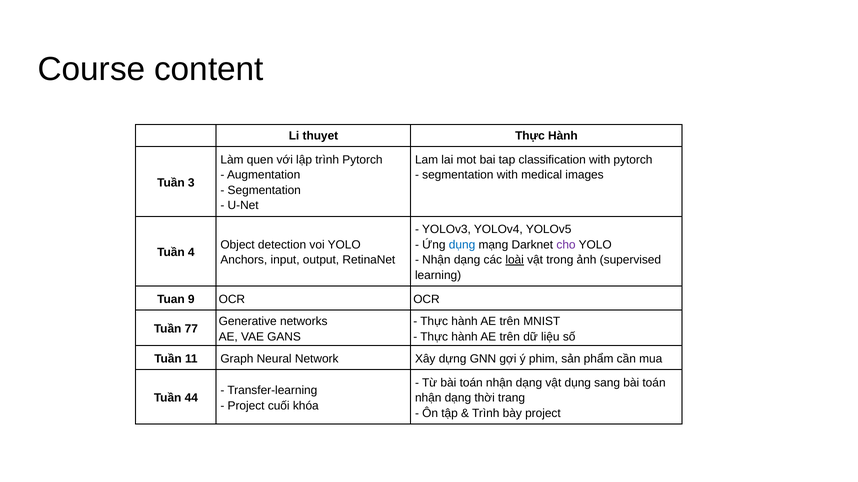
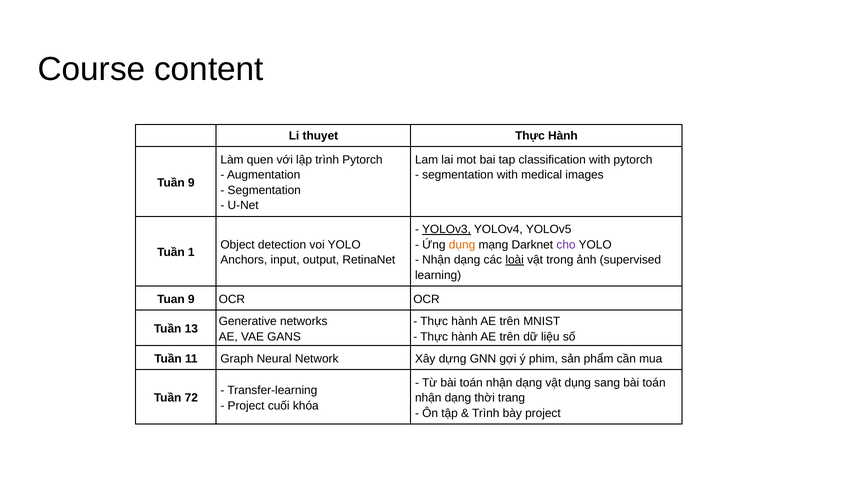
Tuần 3: 3 -> 9
YOLOv3 underline: none -> present
dụng at (462, 245) colour: blue -> orange
4: 4 -> 1
77: 77 -> 13
44: 44 -> 72
